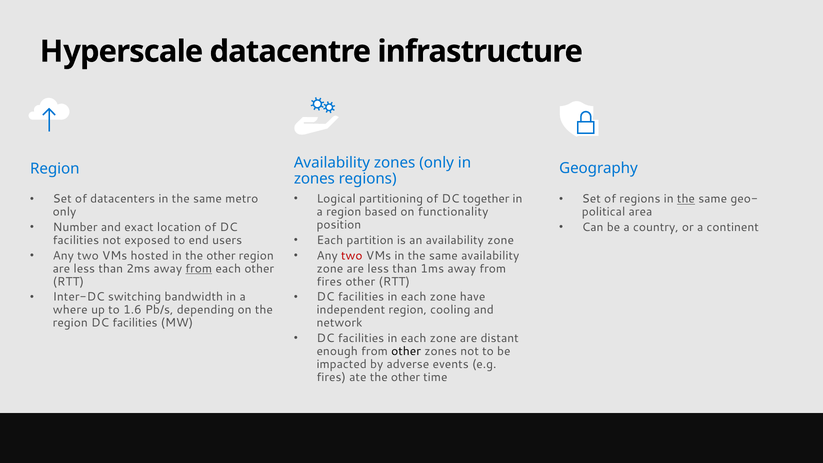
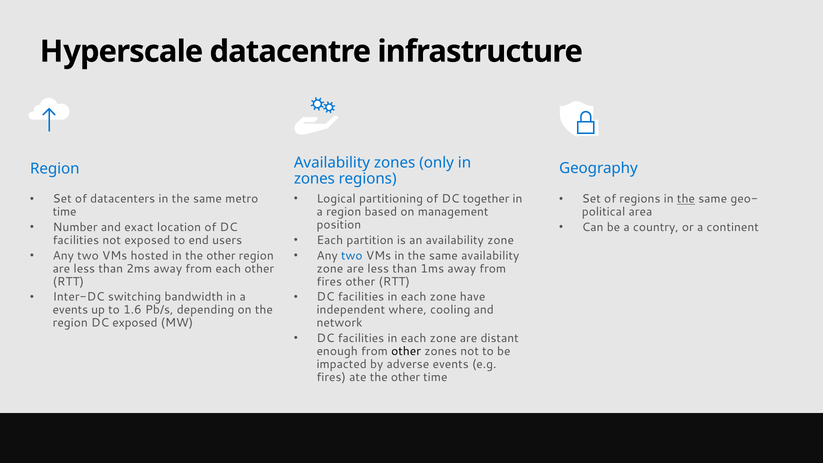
only at (65, 212): only -> time
functionality: functionality -> management
two at (352, 256) colour: red -> blue
from at (199, 269) underline: present -> none
independent region: region -> where
where at (70, 310): where -> events
region DC facilities: facilities -> exposed
